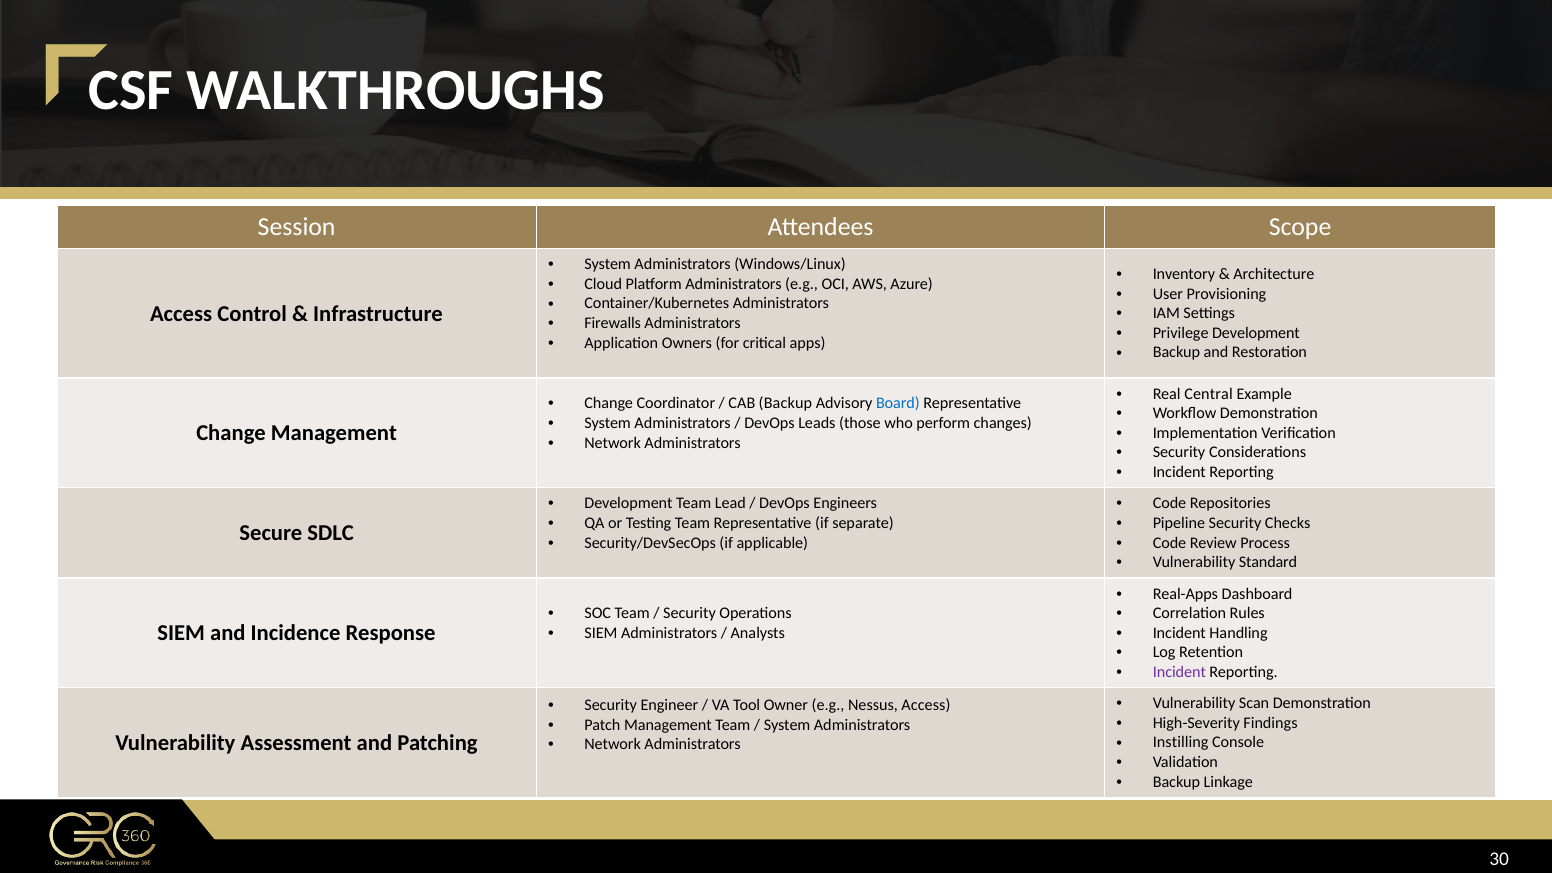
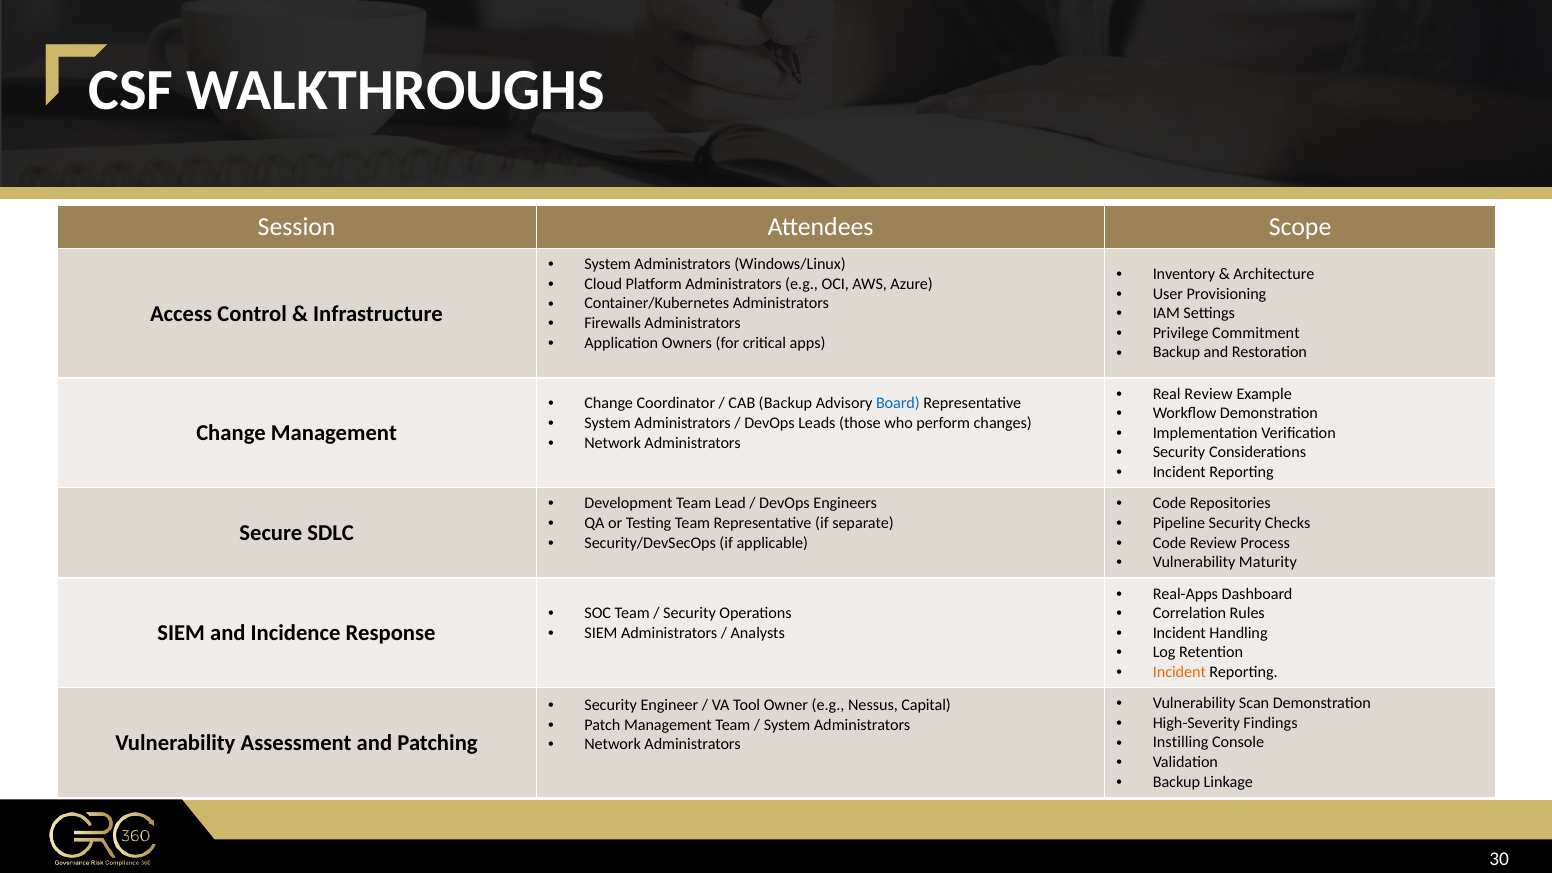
Privilege Development: Development -> Commitment
Real Central: Central -> Review
Standard: Standard -> Maturity
Incident at (1179, 672) colour: purple -> orange
Nessus Access: Access -> Capital
